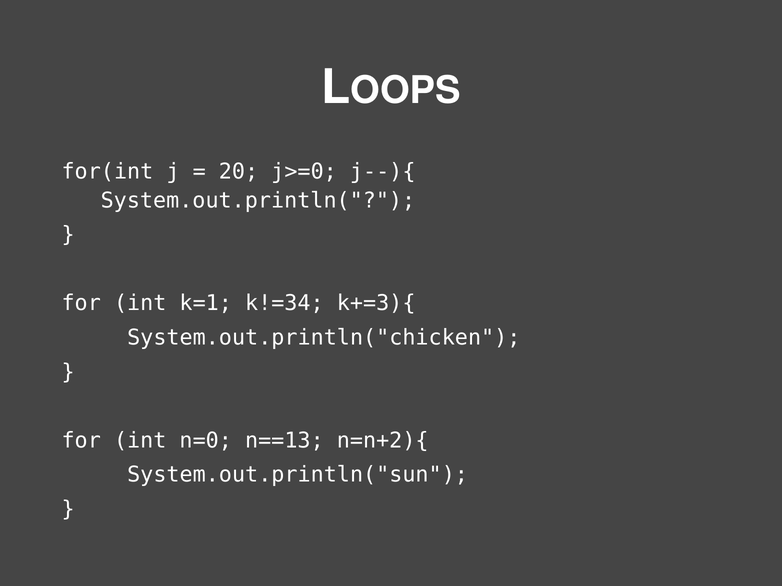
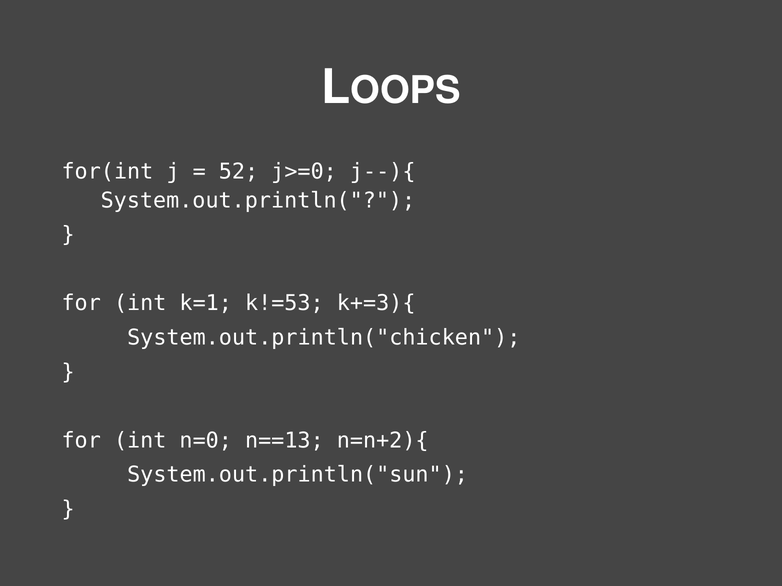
20: 20 -> 52
k!=34: k!=34 -> k!=53
